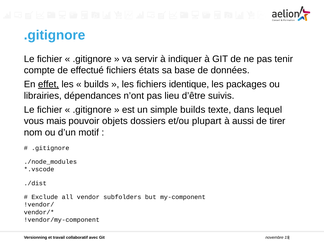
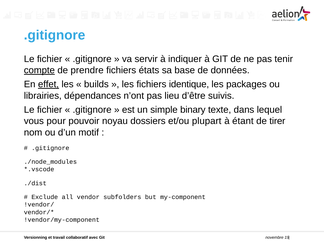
compte underline: none -> present
effectué: effectué -> prendre
simple builds: builds -> binary
mais: mais -> pour
objets: objets -> noyau
aussi: aussi -> étant
